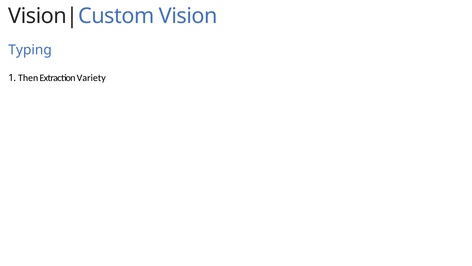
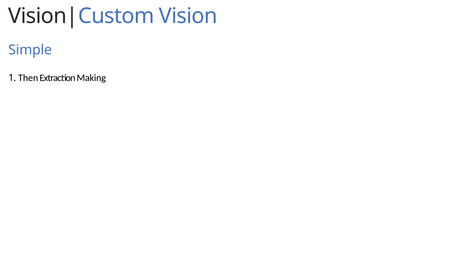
Typing: Typing -> Simple
Variety: Variety -> Making
